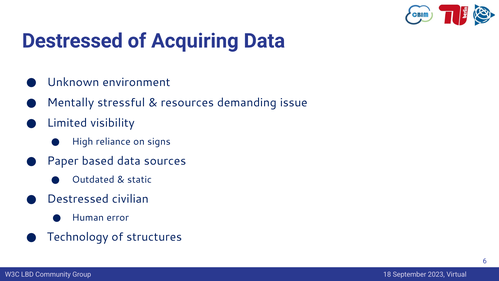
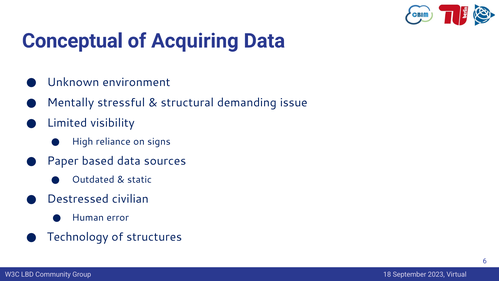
Destressed at (72, 41): Destressed -> Conceptual
resources: resources -> structural
